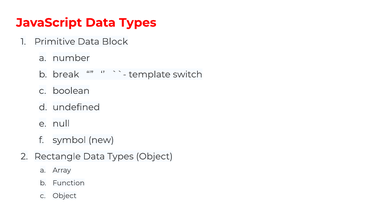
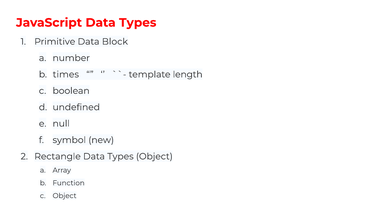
break: break -> times
switch: switch -> length
